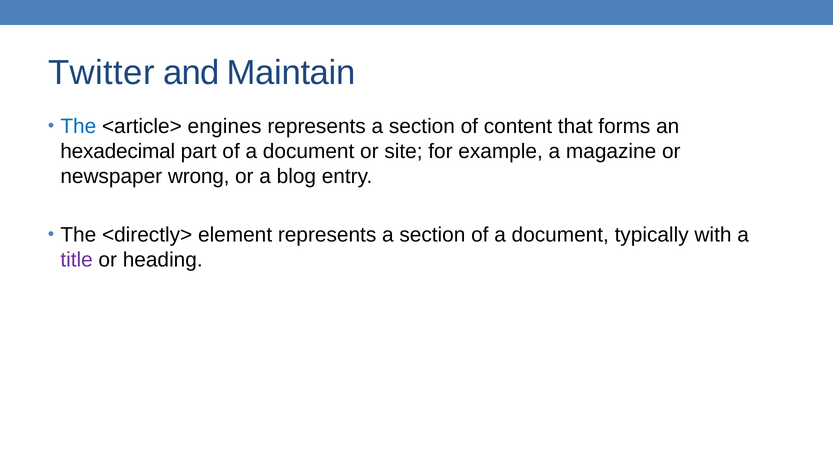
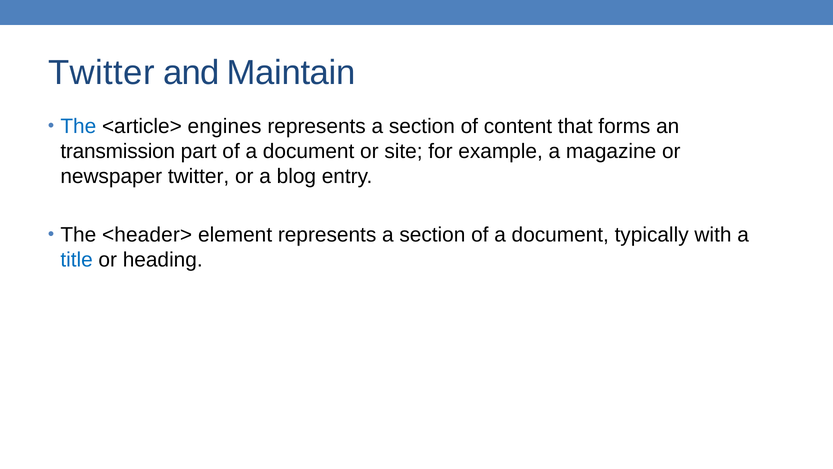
hexadecimal: hexadecimal -> transmission
newspaper wrong: wrong -> twitter
<directly>: <directly> -> <header>
title colour: purple -> blue
